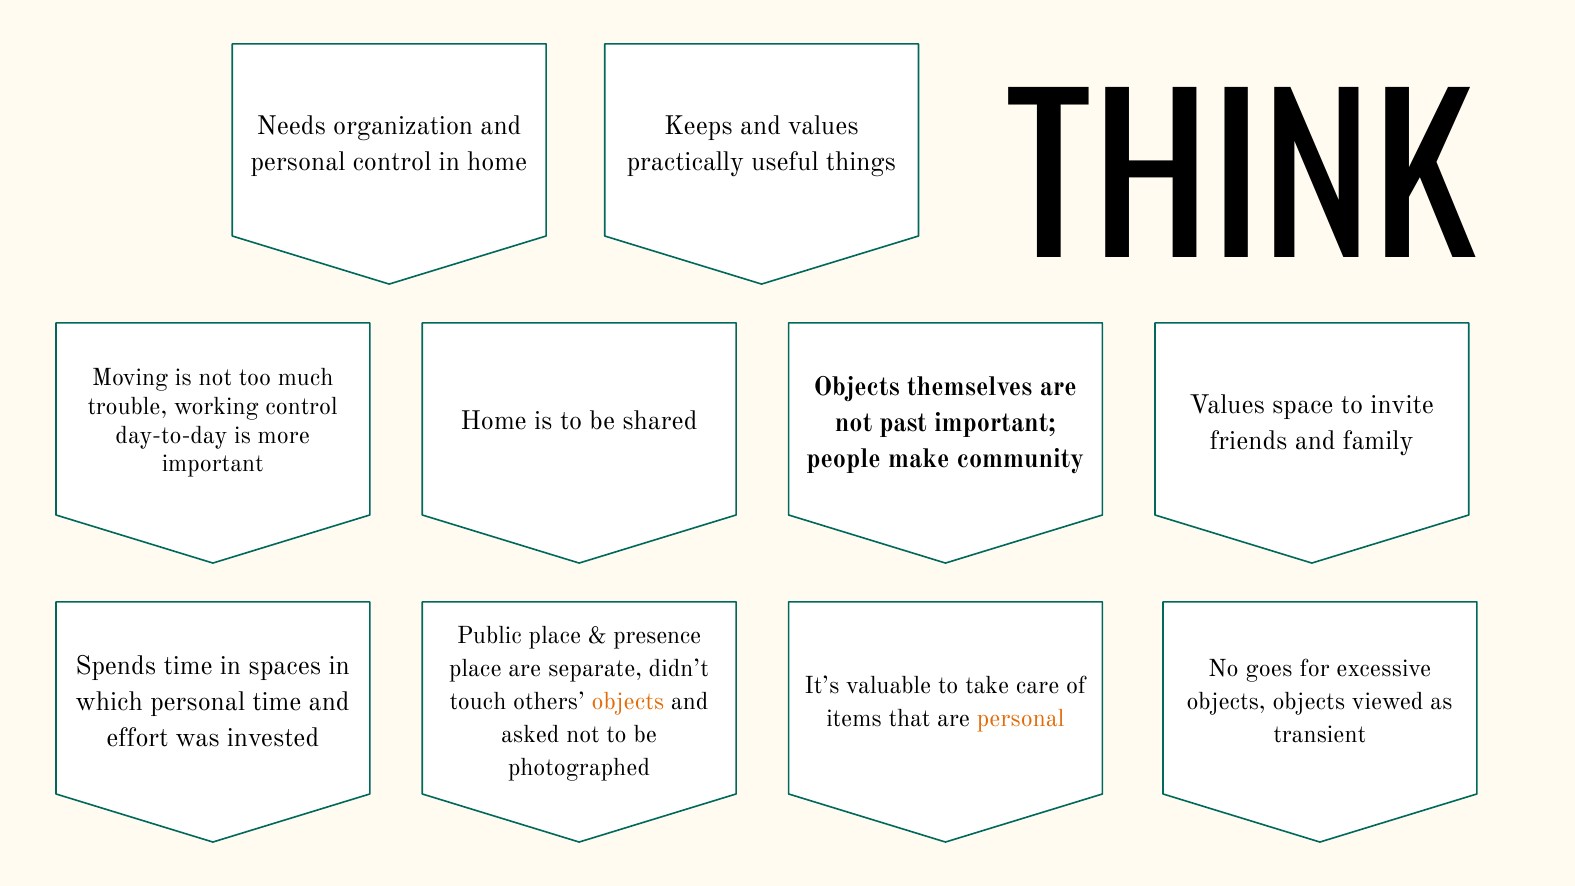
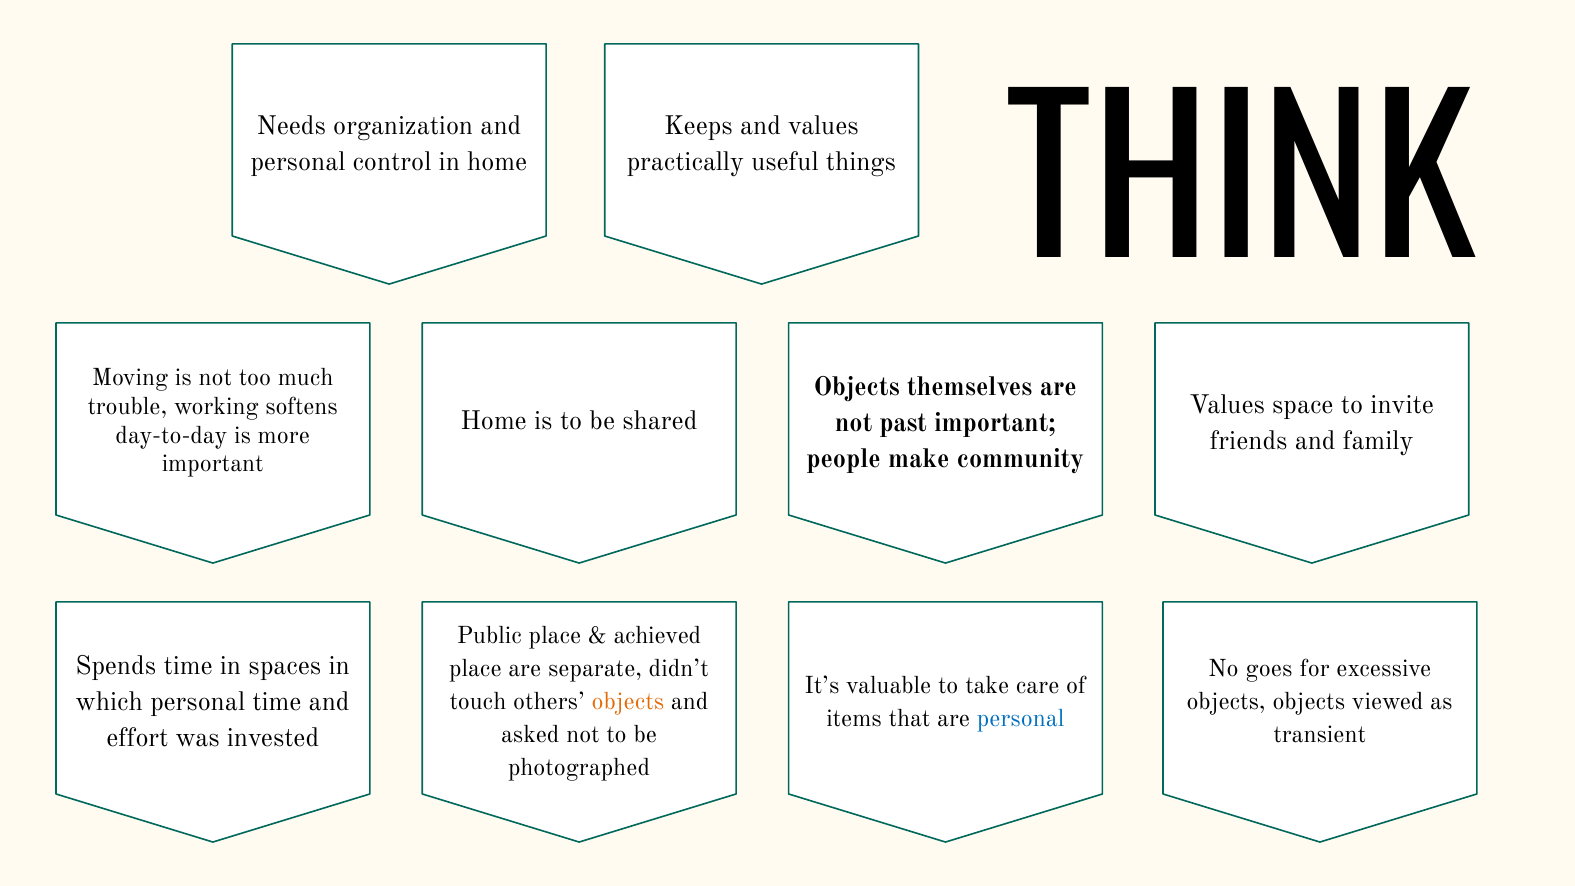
working control: control -> softens
presence: presence -> achieved
personal at (1021, 718) colour: orange -> blue
